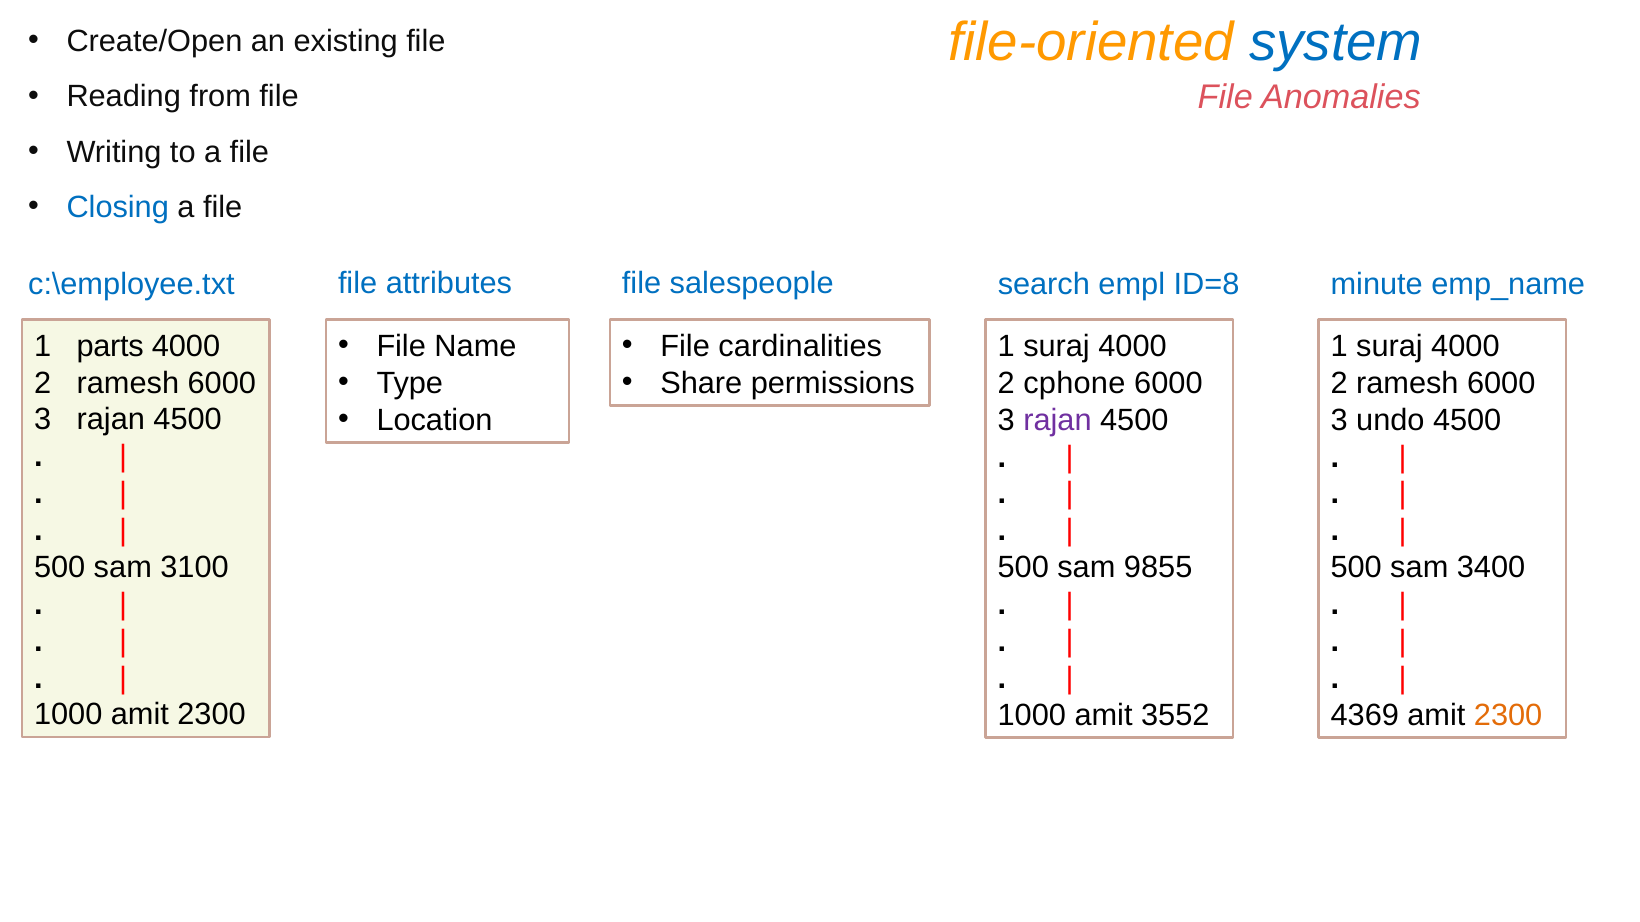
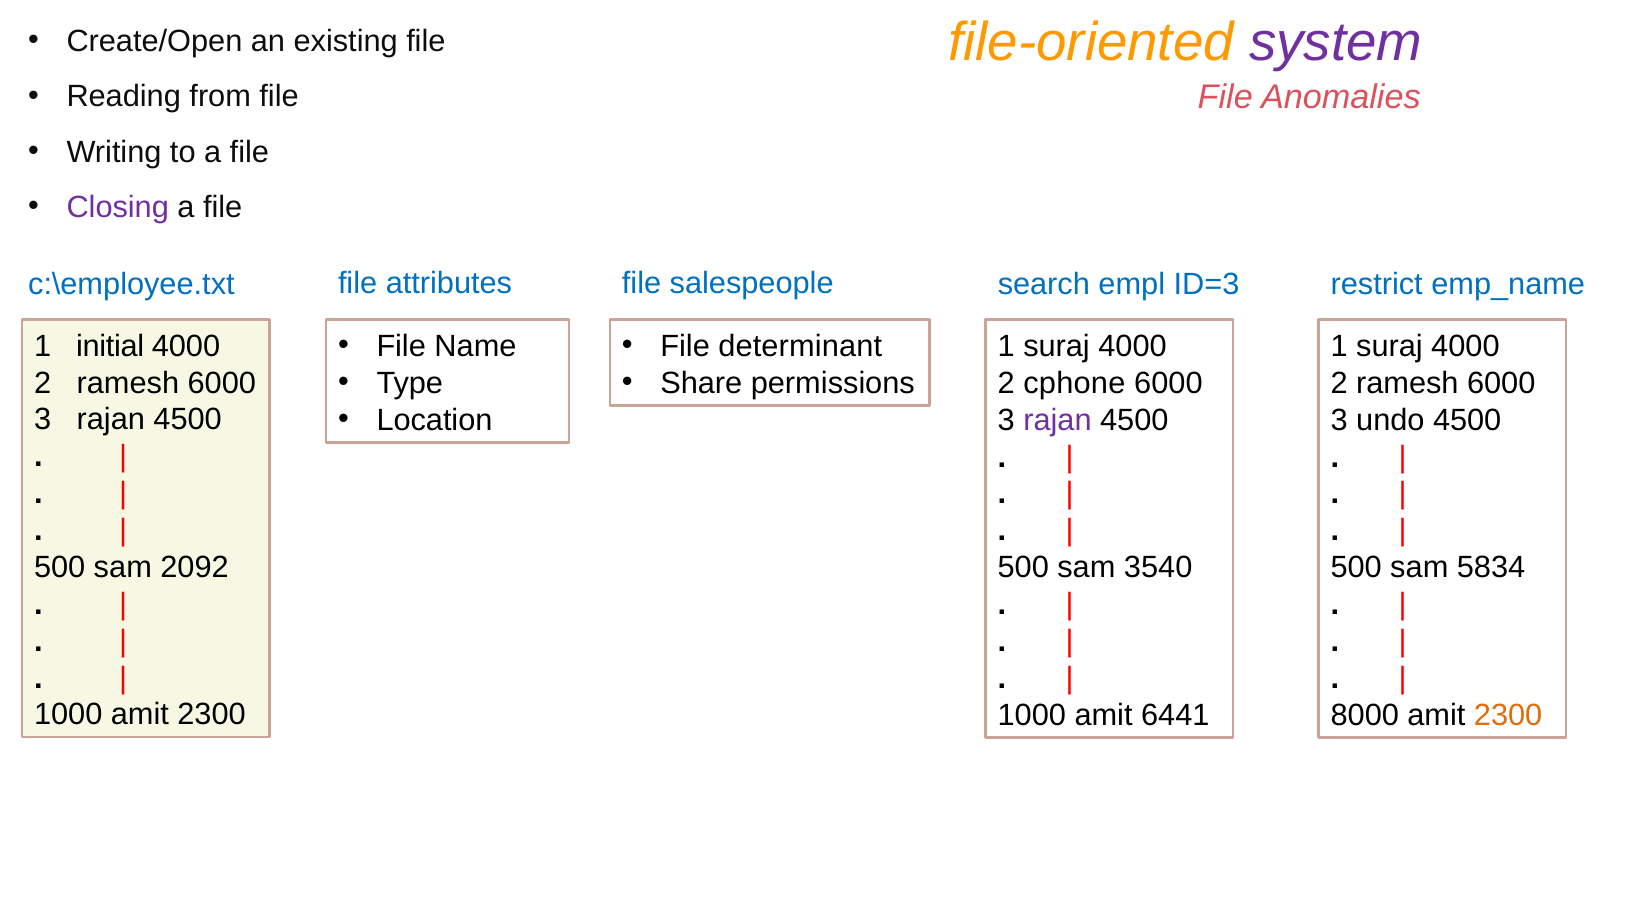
system colour: blue -> purple
Closing colour: blue -> purple
ID=8: ID=8 -> ID=3
minute: minute -> restrict
cardinalities: cardinalities -> determinant
parts: parts -> initial
3100: 3100 -> 2092
9855: 9855 -> 3540
3400: 3400 -> 5834
3552: 3552 -> 6441
4369: 4369 -> 8000
